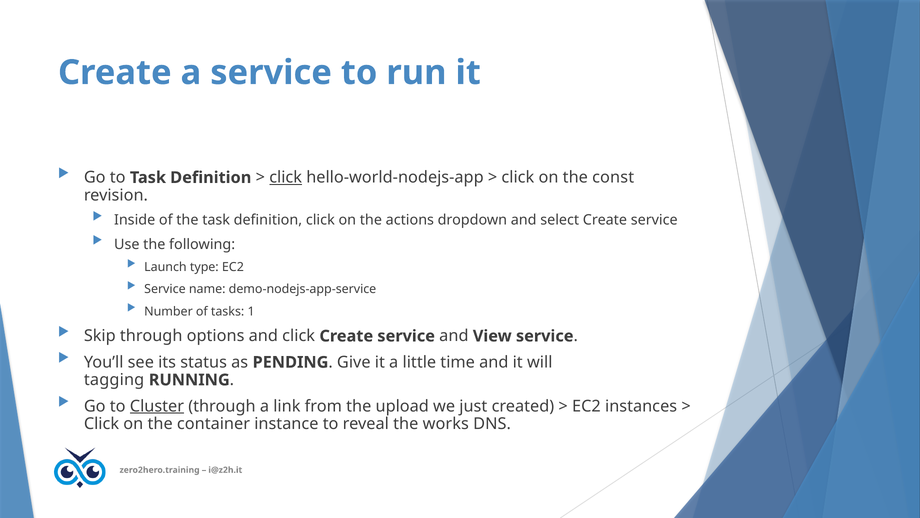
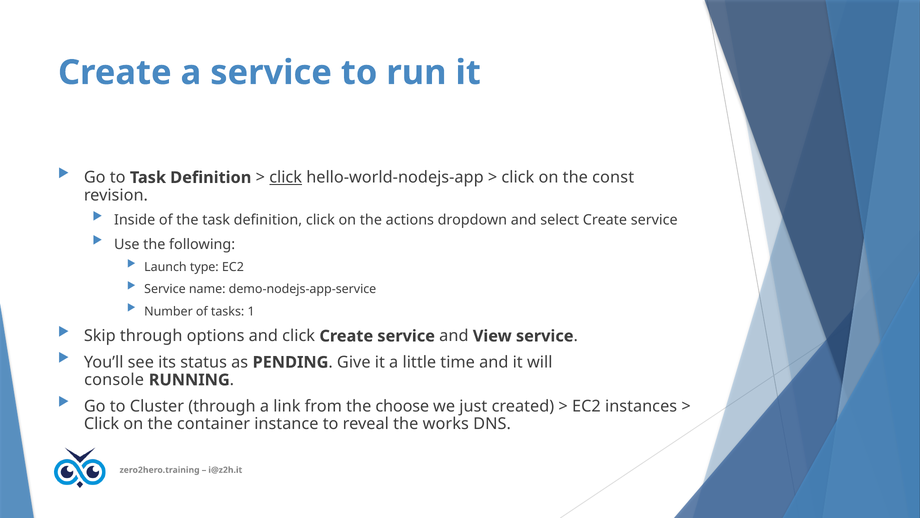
tagging: tagging -> console
Cluster underline: present -> none
upload: upload -> choose
